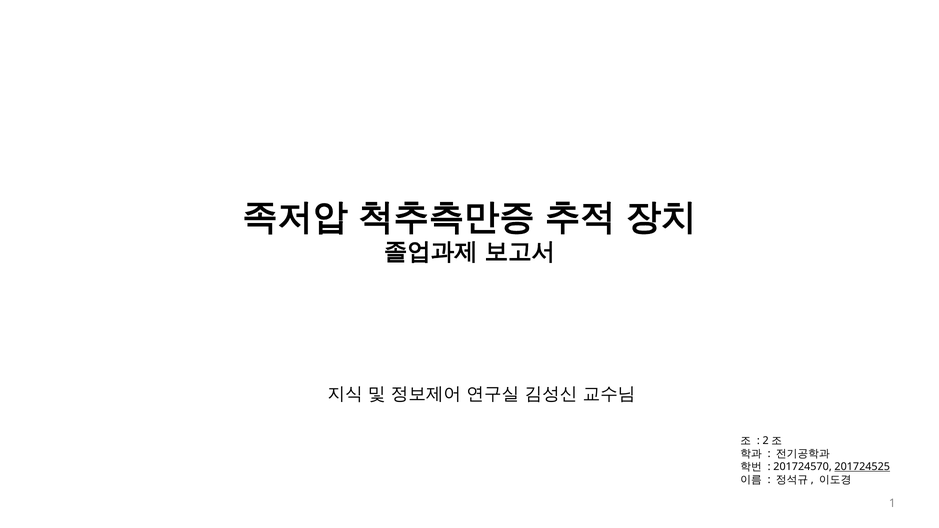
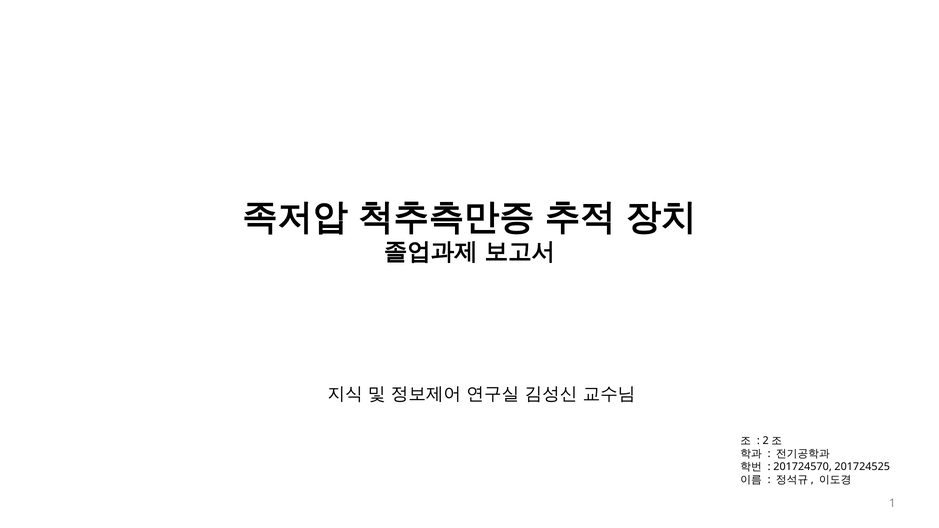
201724525 underline: present -> none
